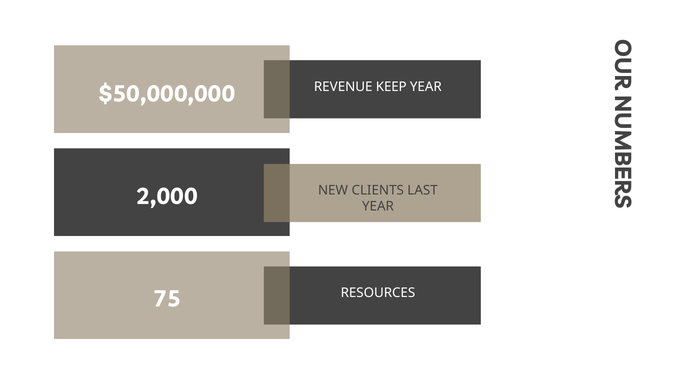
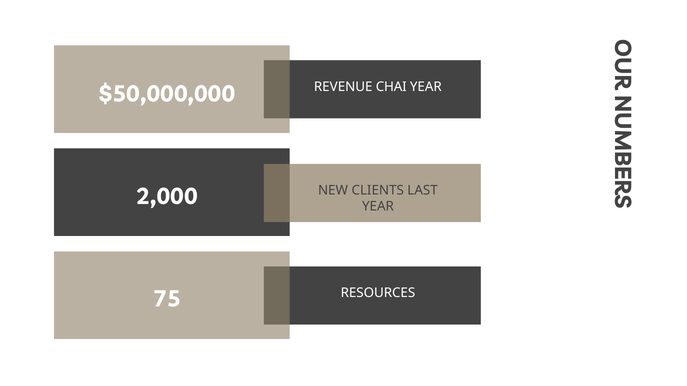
KEEP: KEEP -> CHAI
